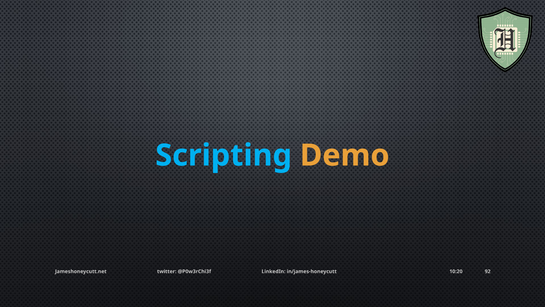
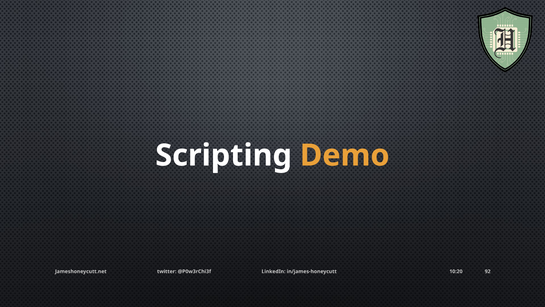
Scripting colour: light blue -> white
